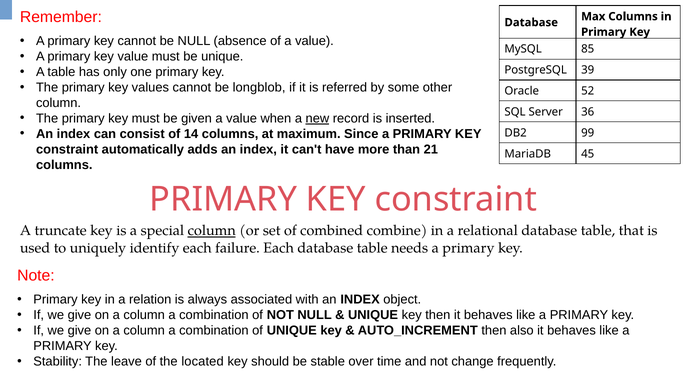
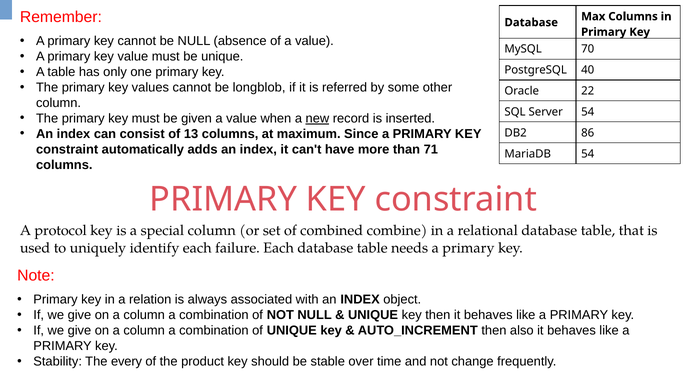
85: 85 -> 70
39: 39 -> 40
52: 52 -> 22
Server 36: 36 -> 54
14: 14 -> 13
99: 99 -> 86
21: 21 -> 71
MariaDB 45: 45 -> 54
truncate: truncate -> protocol
column at (212, 230) underline: present -> none
leave: leave -> every
located: located -> product
